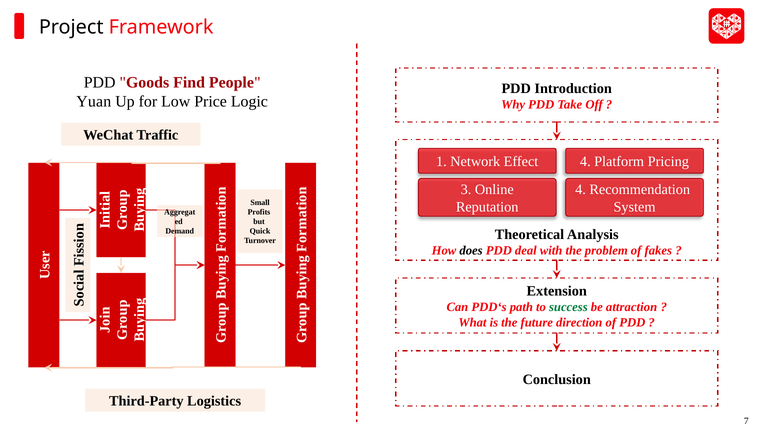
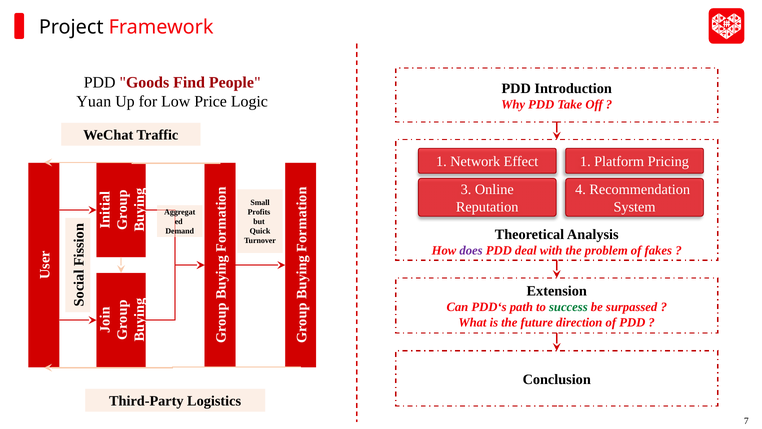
Effect 4: 4 -> 1
does colour: black -> purple
attraction: attraction -> surpassed
